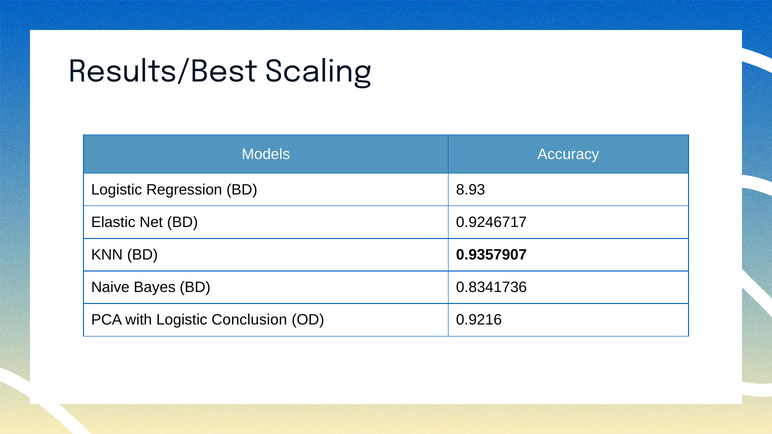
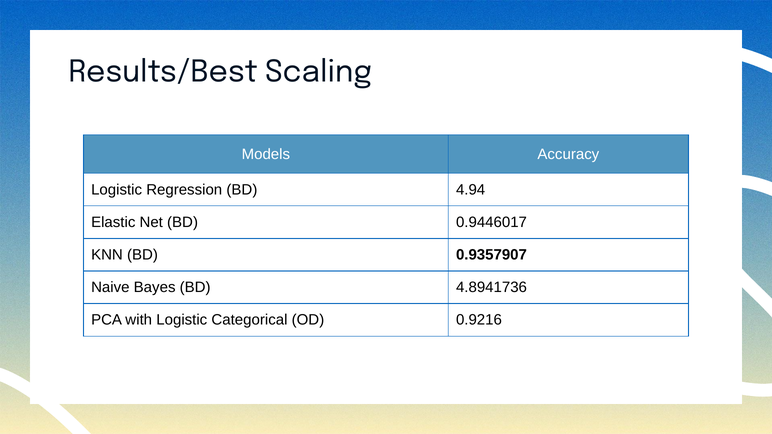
8.93: 8.93 -> 4.94
0.9246717: 0.9246717 -> 0.9446017
0.8341736: 0.8341736 -> 4.8941736
Conclusion: Conclusion -> Categorical
